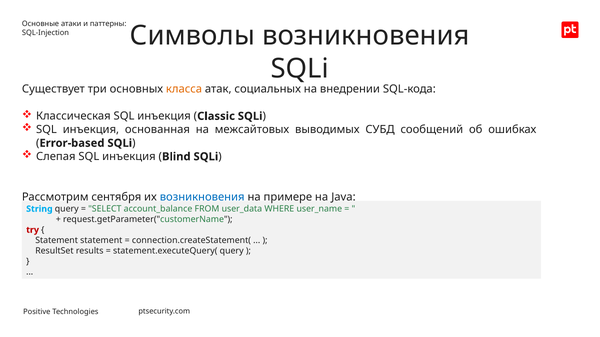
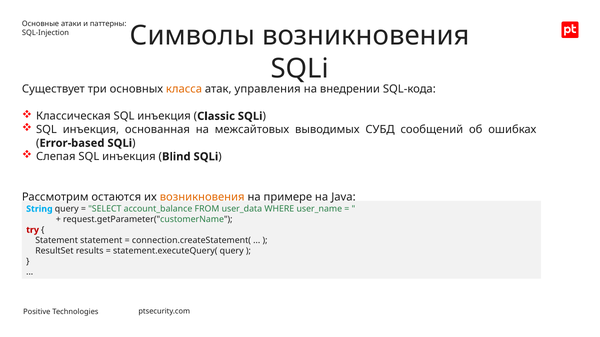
социальных: социальных -> управления
сентября: сентября -> остаются
возникновения at (202, 197) colour: blue -> orange
